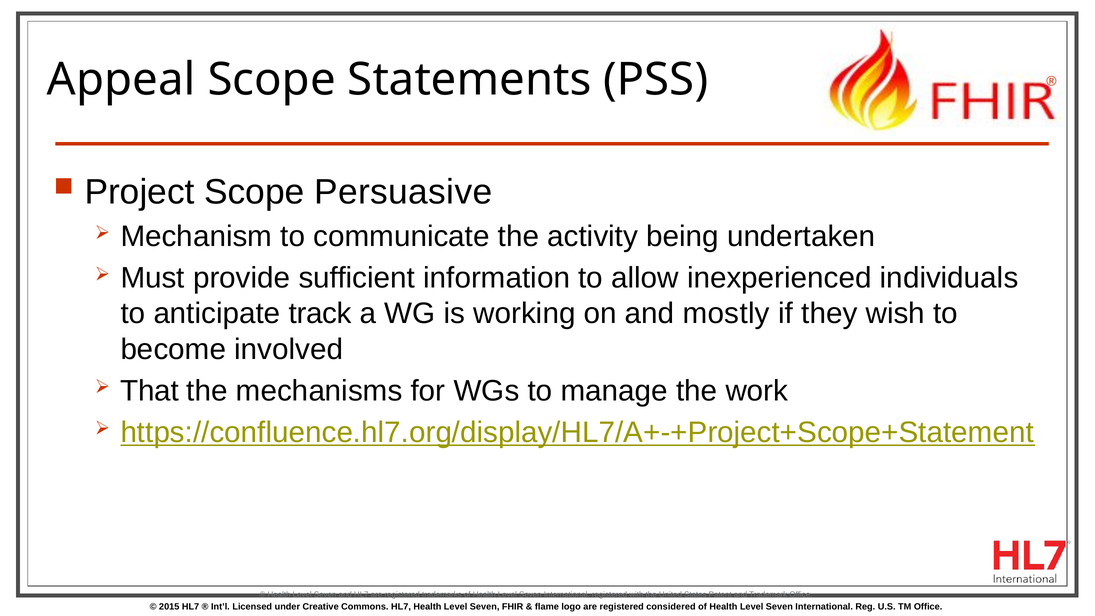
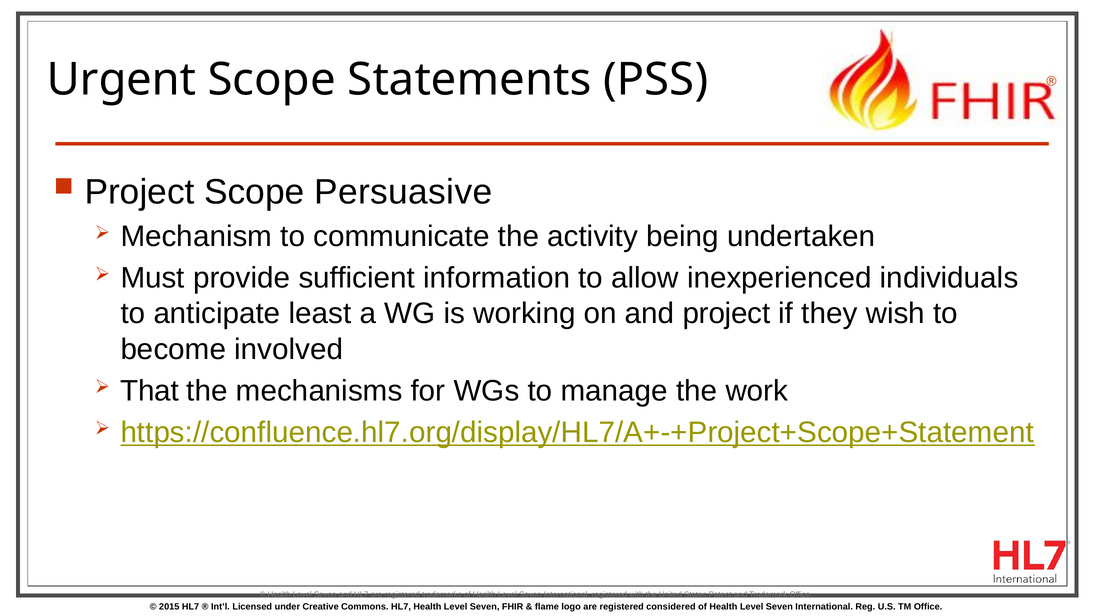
Appeal: Appeal -> Urgent
track: track -> least
and mostly: mostly -> project
